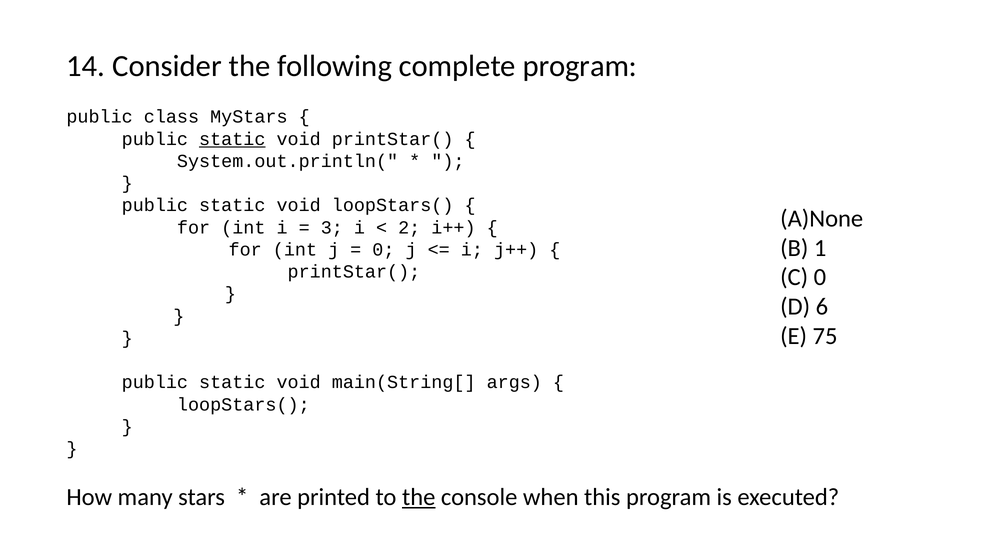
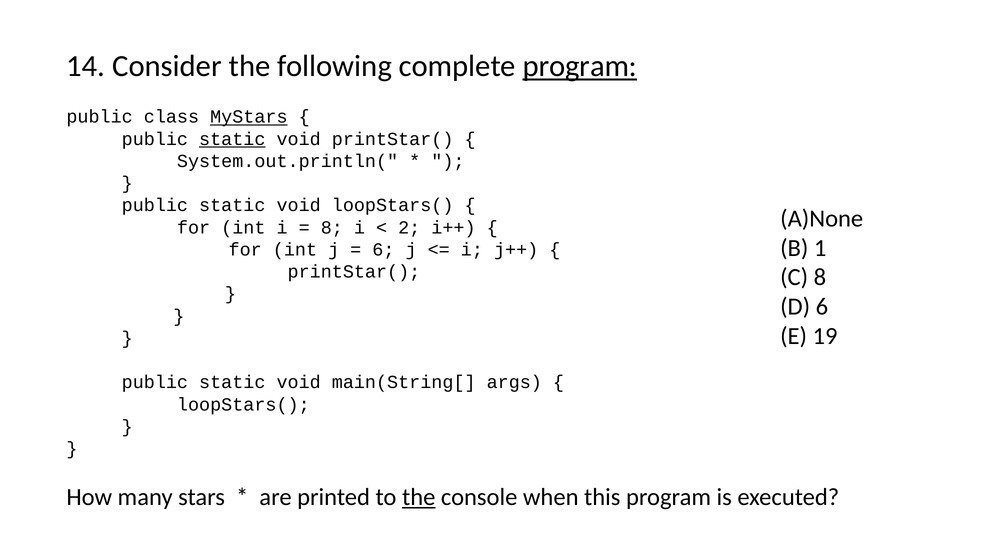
program at (580, 66) underline: none -> present
MyStars underline: none -> present
3 at (332, 227): 3 -> 8
0 at (383, 250): 0 -> 6
C 0: 0 -> 8
75: 75 -> 19
